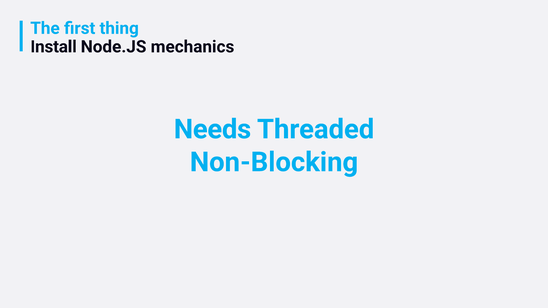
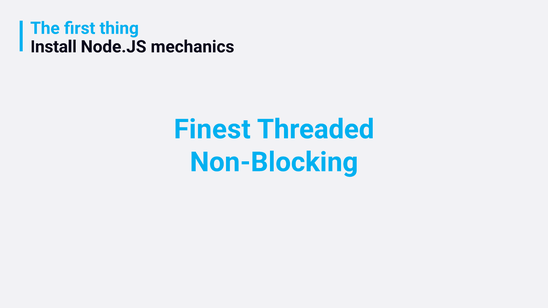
Needs: Needs -> Finest
